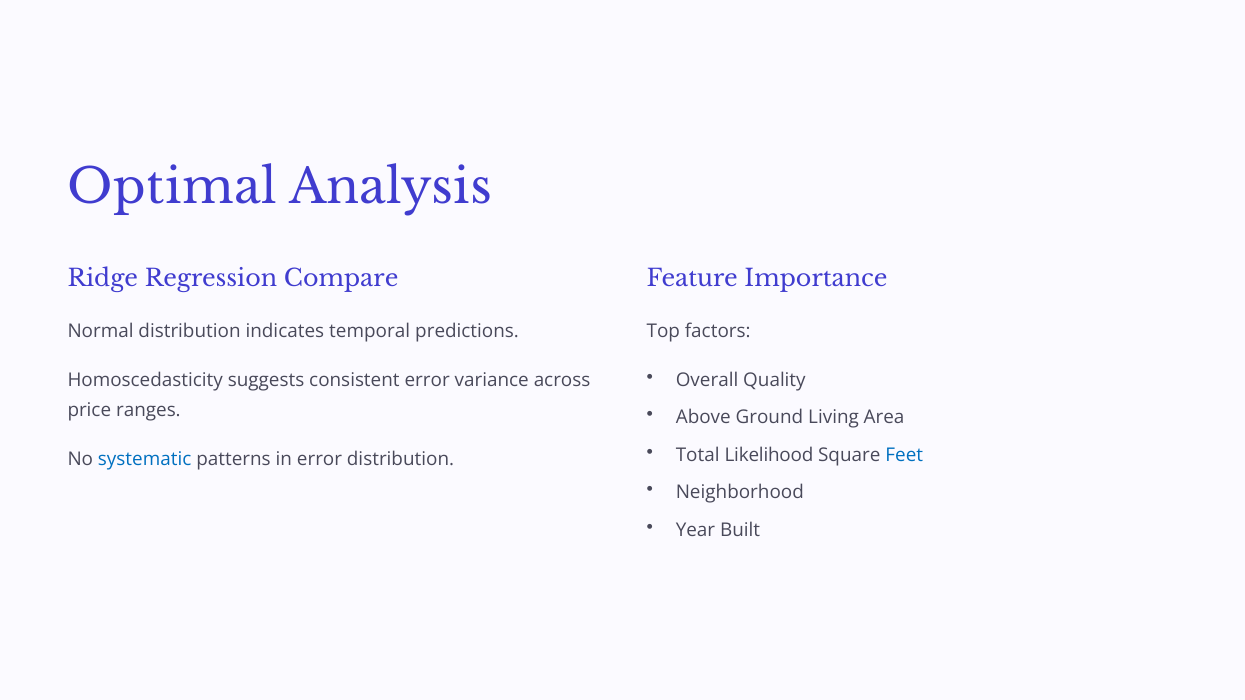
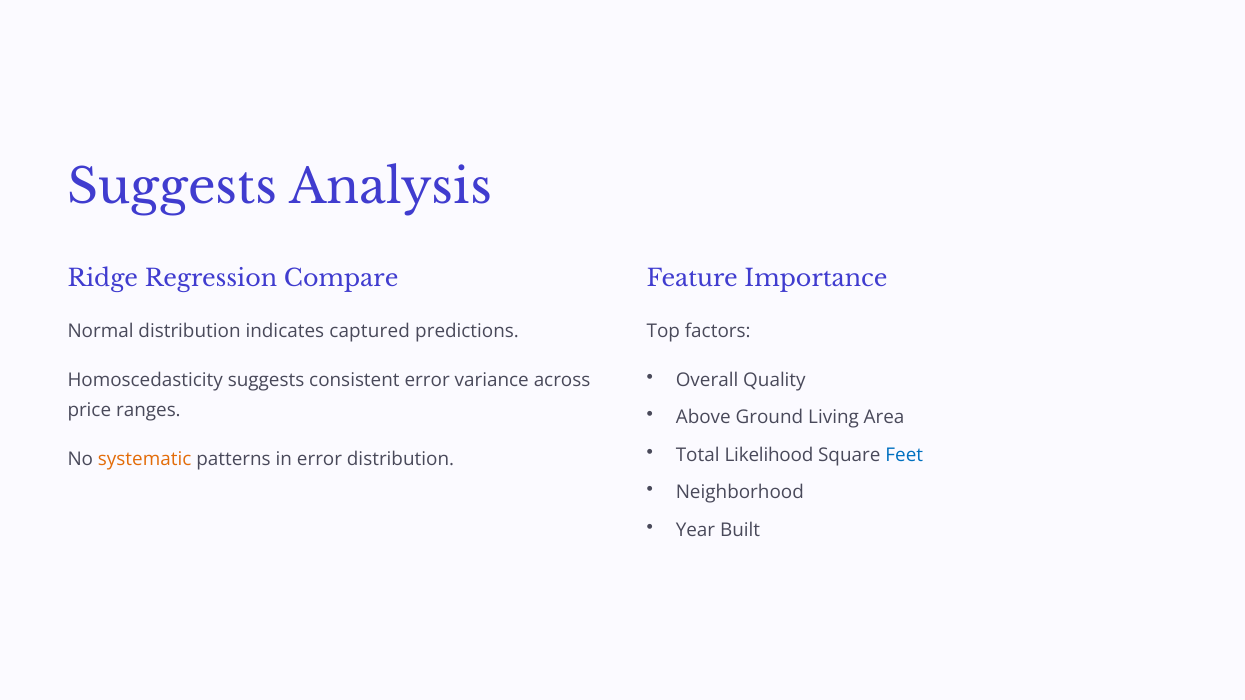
Optimal at (172, 187): Optimal -> Suggests
temporal: temporal -> captured
systematic colour: blue -> orange
